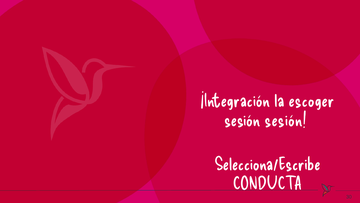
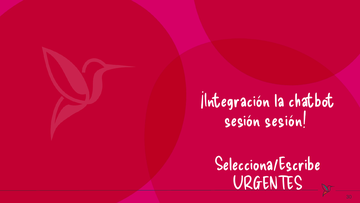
escoger: escoger -> chatbot
CONDUCTA: CONDUCTA -> URGENTES
